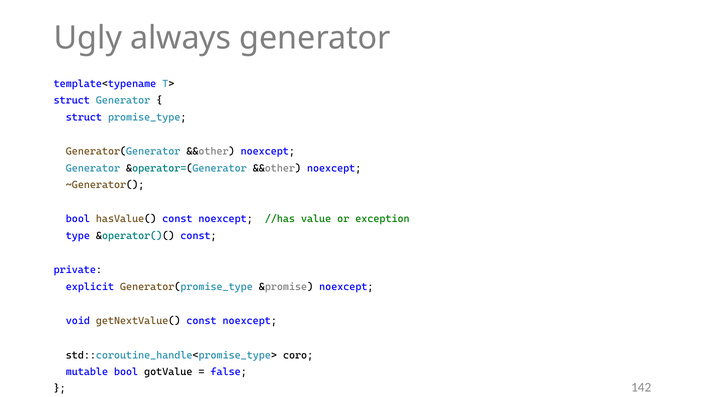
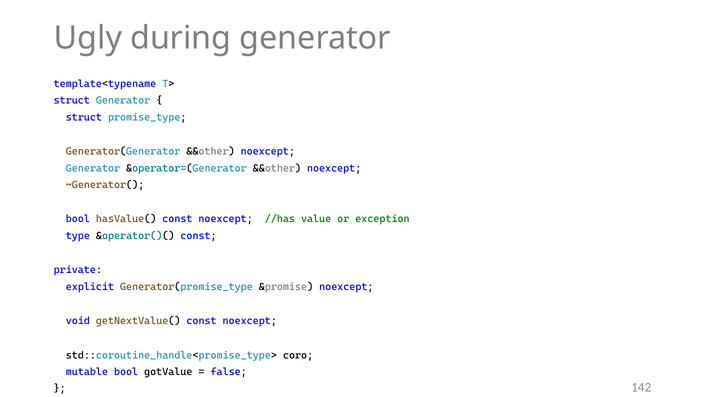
always: always -> during
